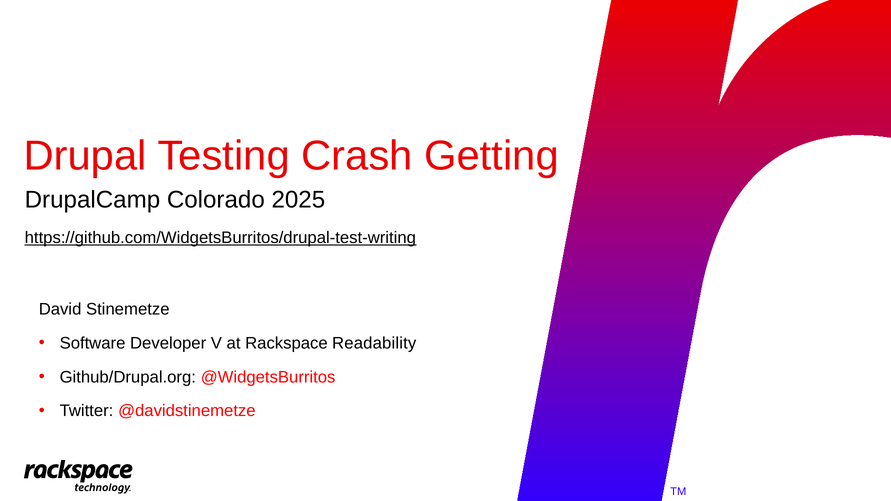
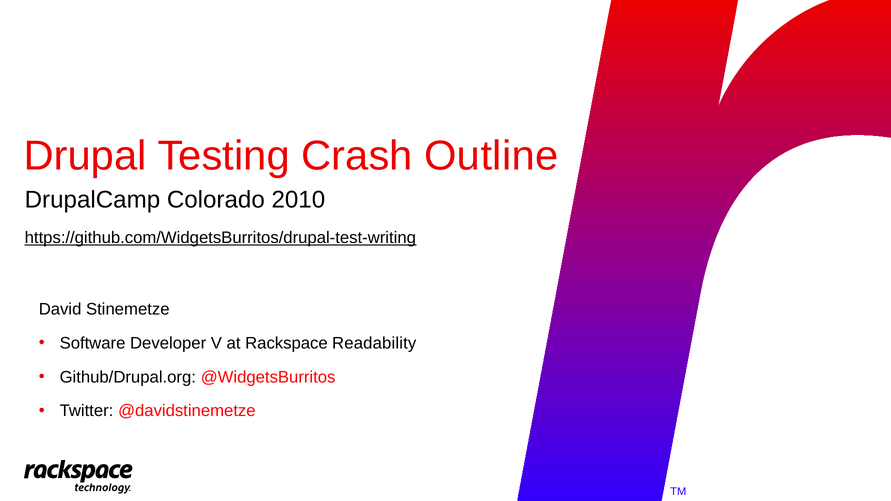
Getting: Getting -> Outline
2025: 2025 -> 2010
